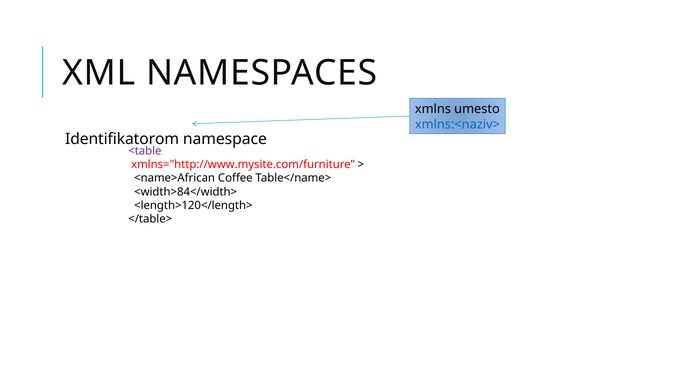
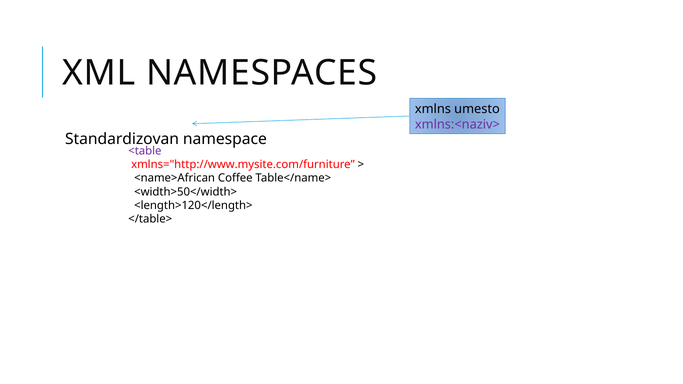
xmlns:<naziv> colour: blue -> purple
Identifikatorom: Identifikatorom -> Standardizovan
<width>84</width>: <width>84</width> -> <width>50</width>
